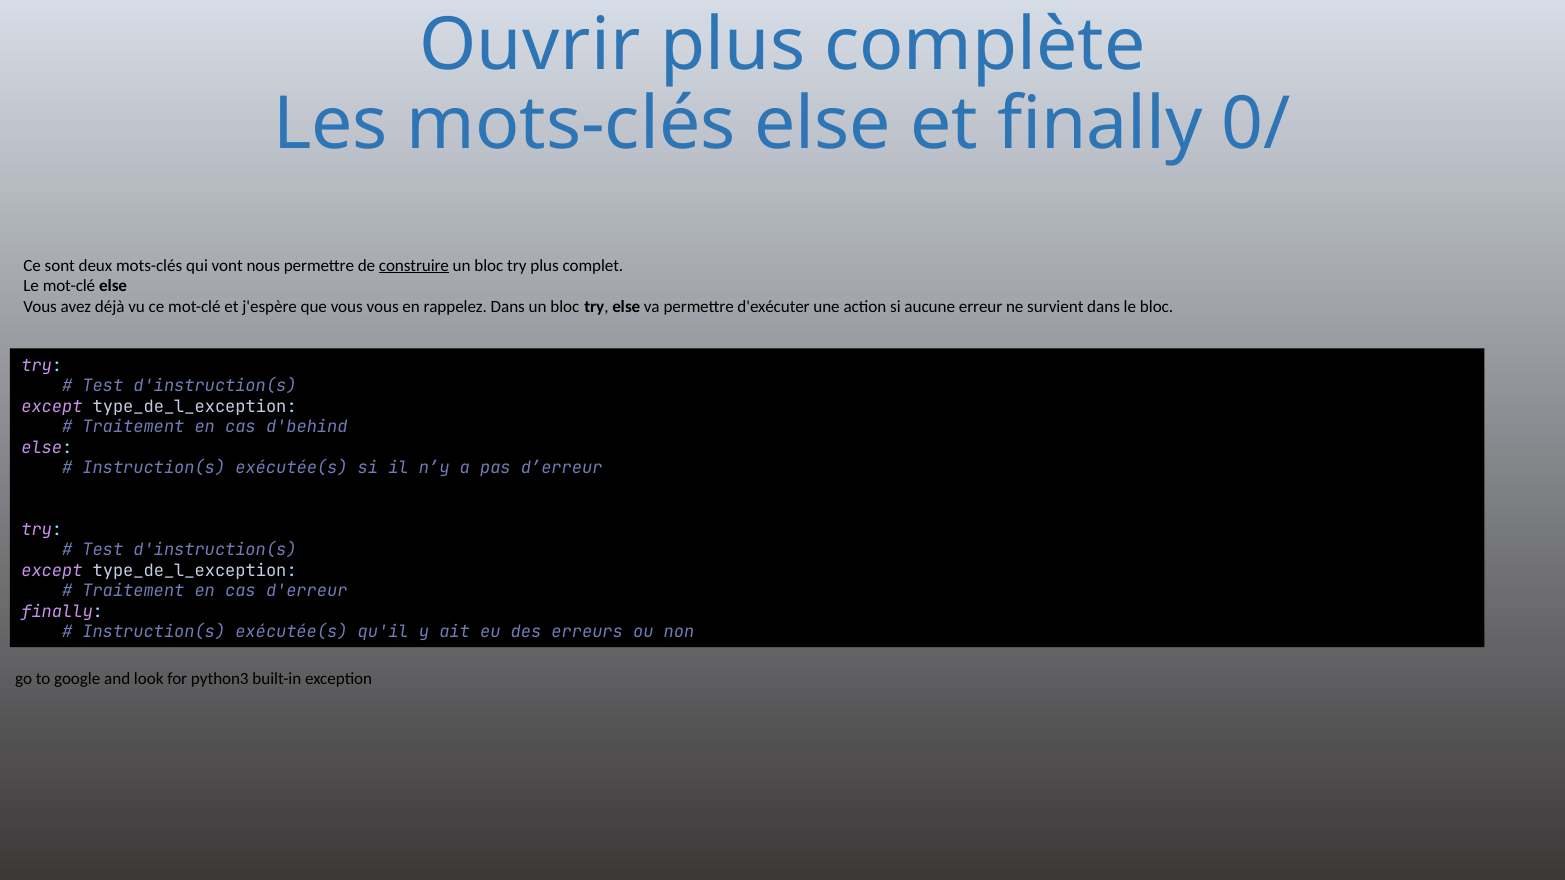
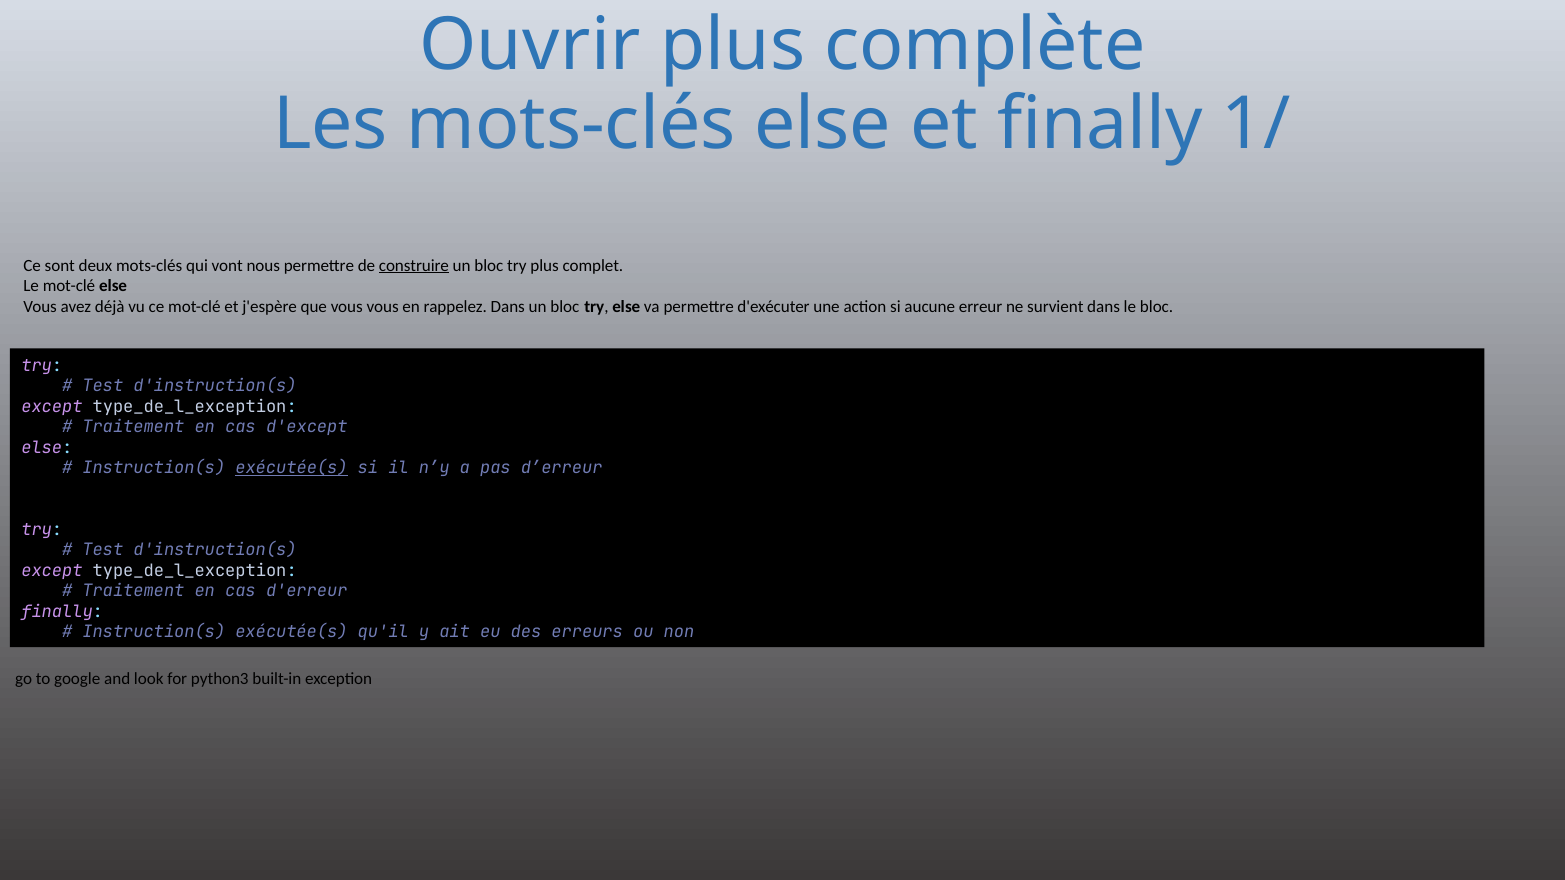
0/: 0/ -> 1/
d'behind: d'behind -> d'except
exécutée(s at (291, 468) underline: none -> present
